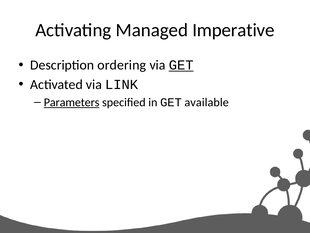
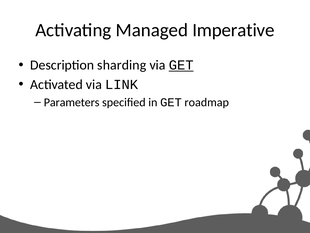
ordering: ordering -> sharding
Parameters underline: present -> none
available: available -> roadmap
